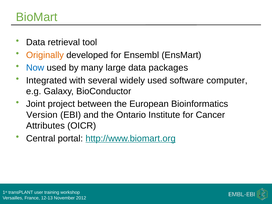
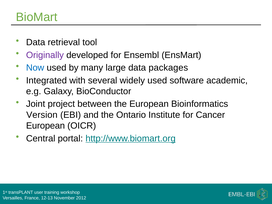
Originally colour: orange -> purple
computer: computer -> academic
Attributes at (45, 126): Attributes -> European
